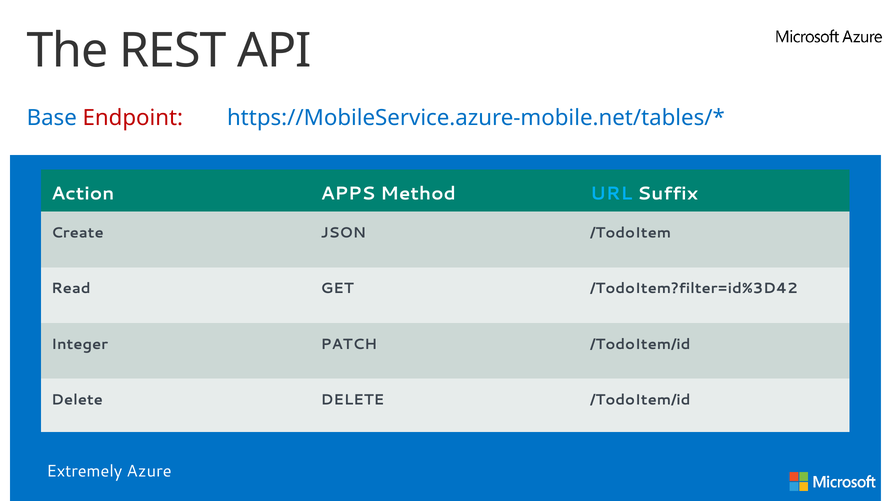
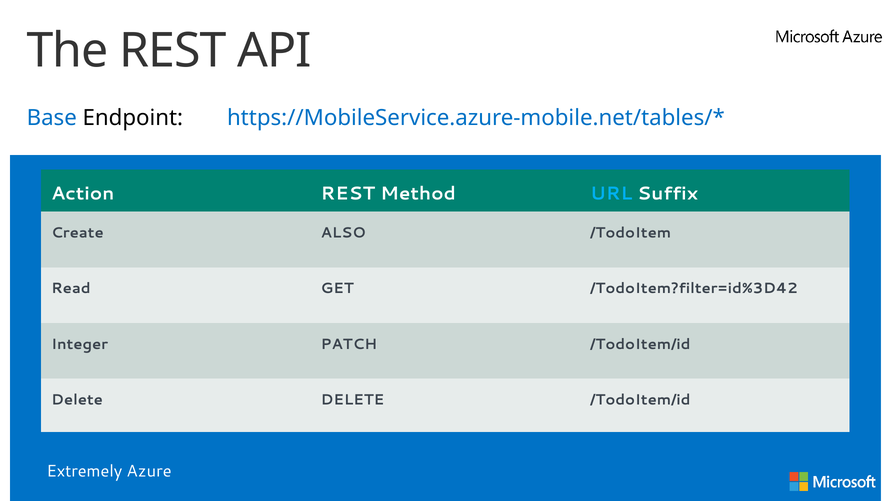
Endpoint colour: red -> black
Action APPS: APPS -> REST
JSON: JSON -> ALSO
